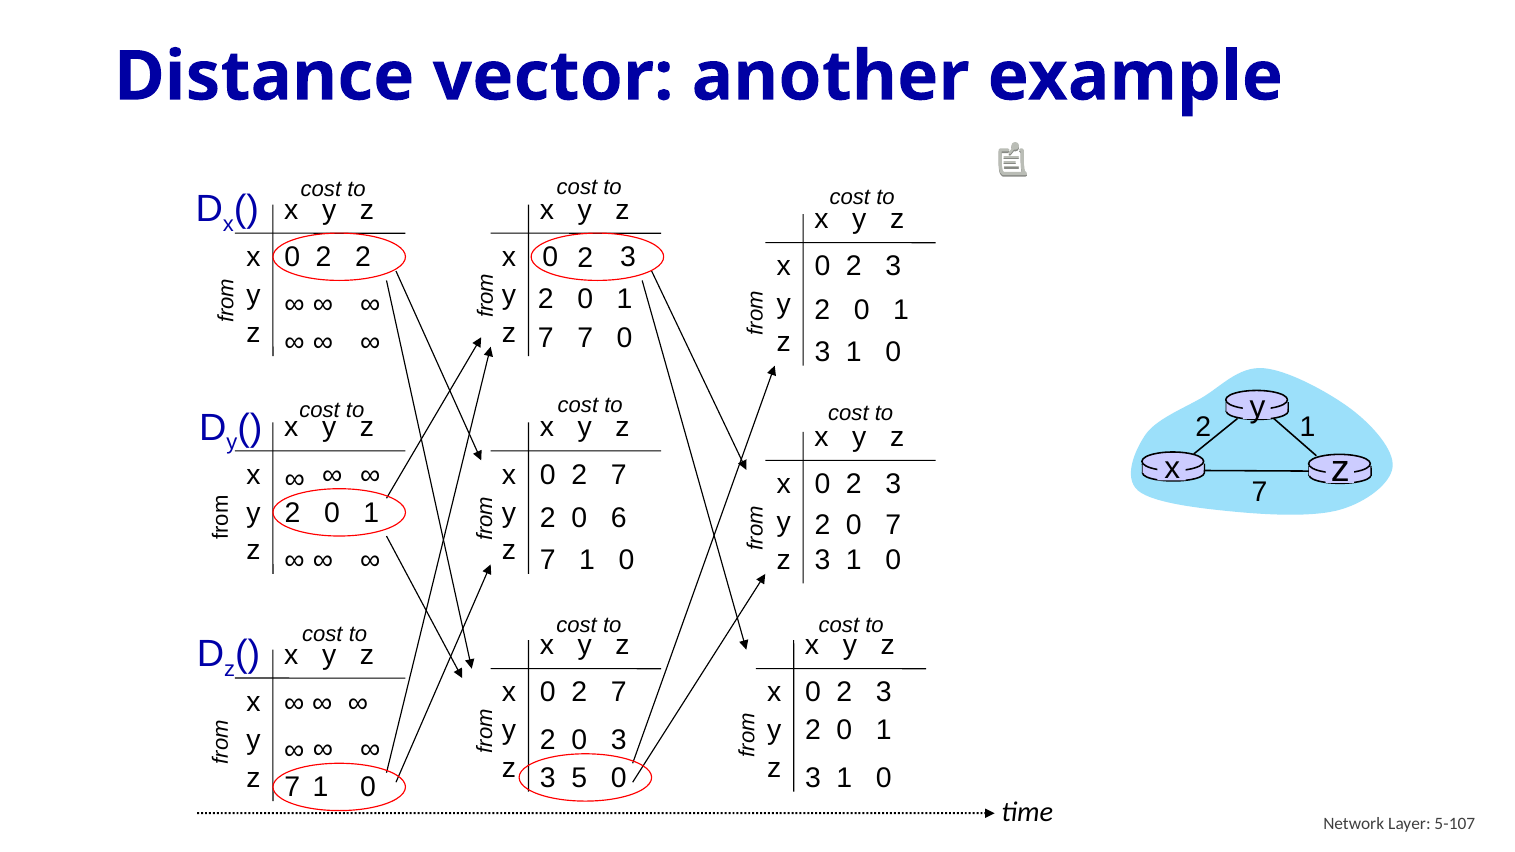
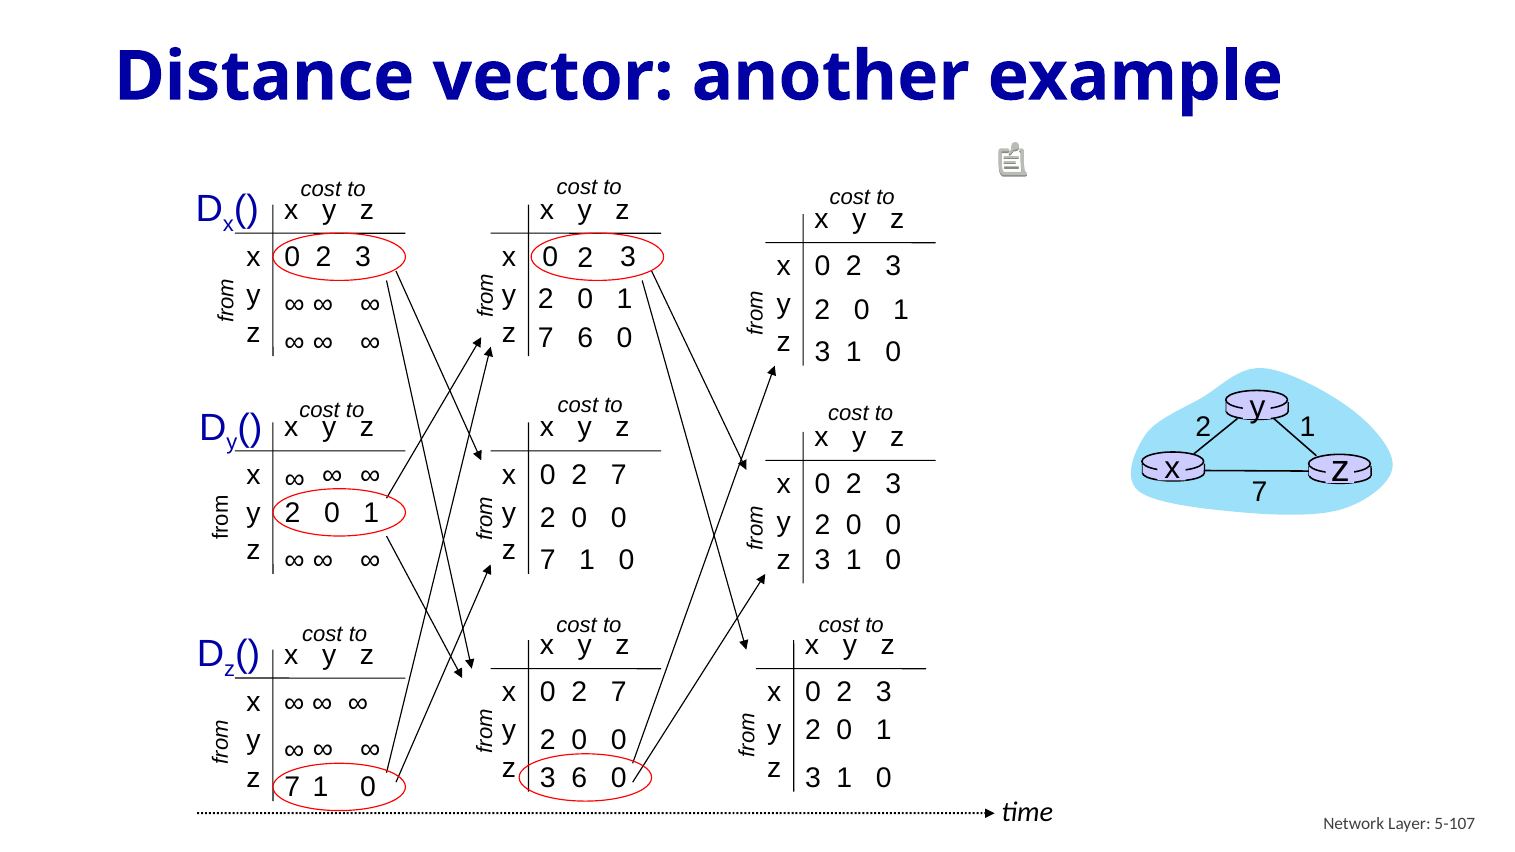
2 at (363, 257): 2 -> 3
7 7: 7 -> 6
6 at (619, 518): 6 -> 0
7 at (893, 525): 7 -> 0
3 at (619, 740): 3 -> 0
3 5: 5 -> 6
